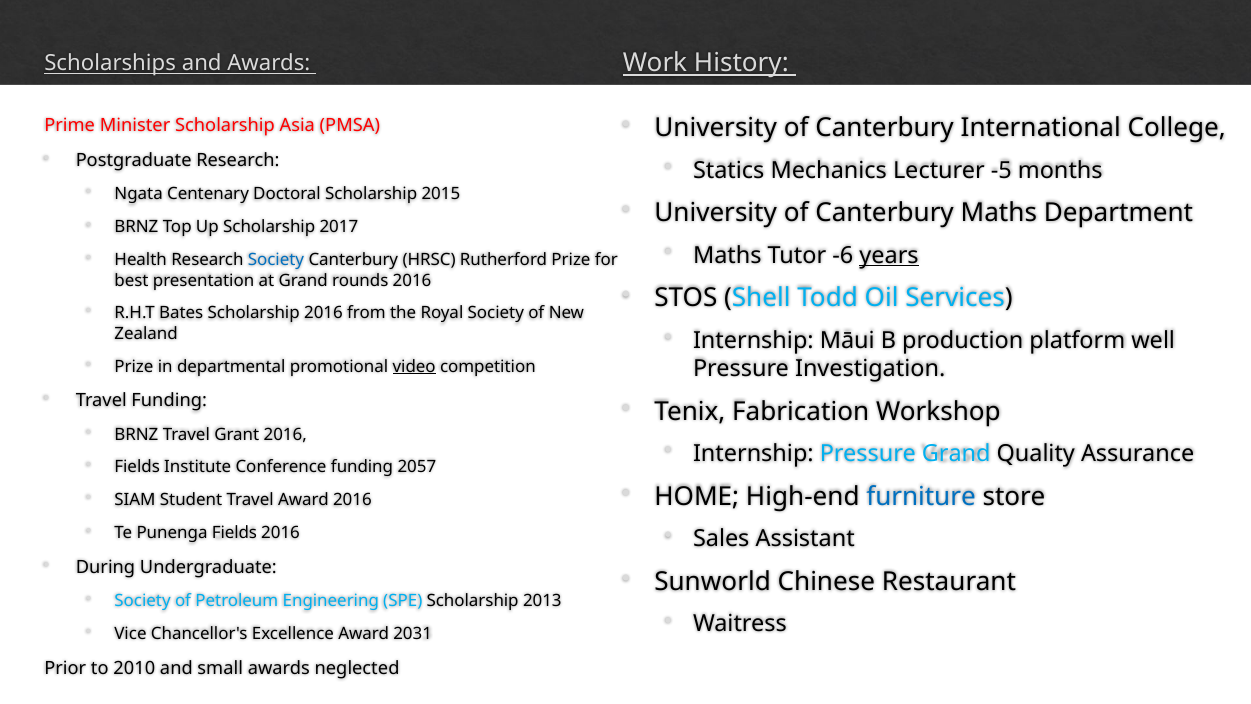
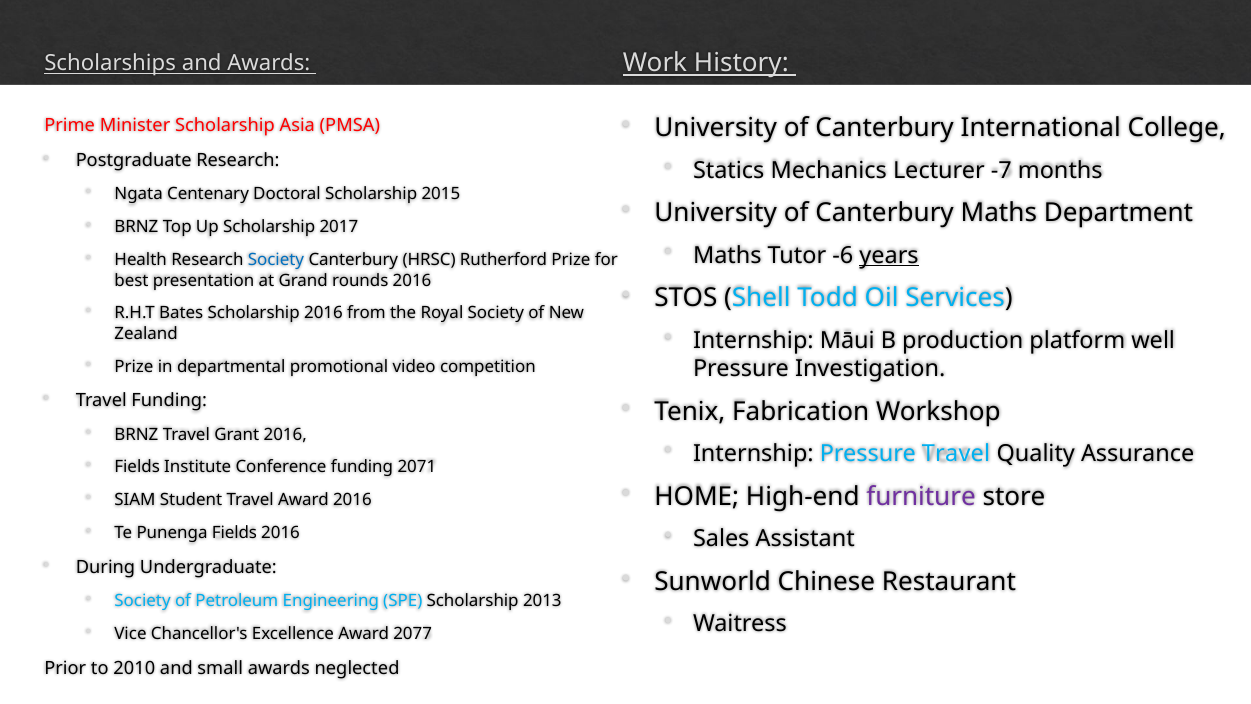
-5: -5 -> -7
video underline: present -> none
Pressure Grand: Grand -> Travel
2057: 2057 -> 2071
furniture colour: blue -> purple
2031: 2031 -> 2077
